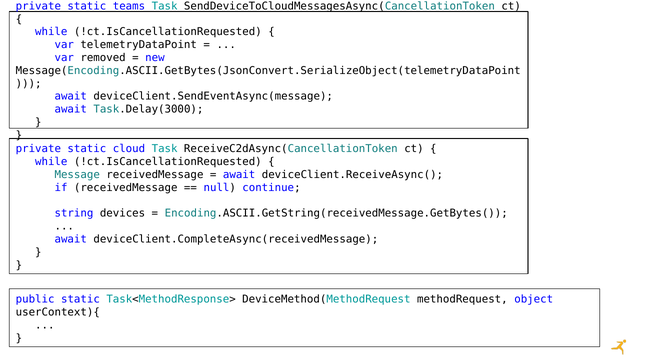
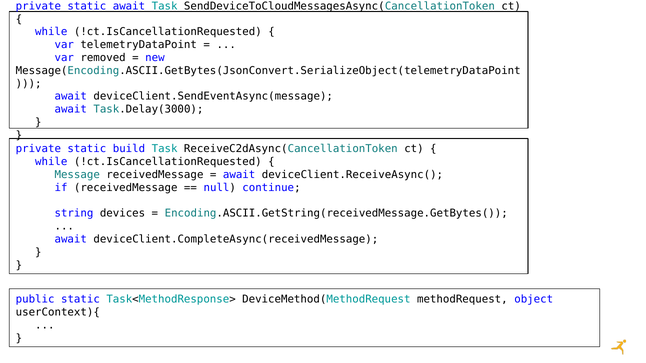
static teams: teams -> await
cloud: cloud -> build
